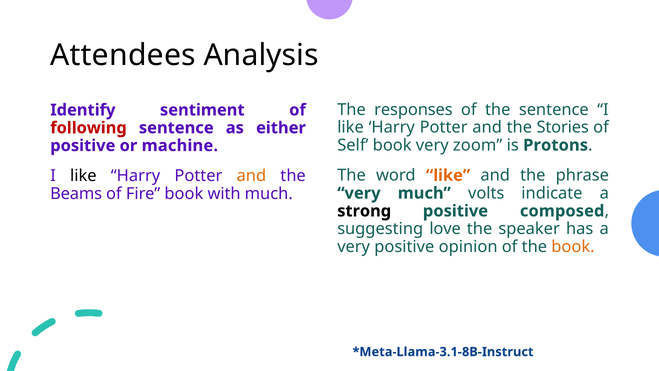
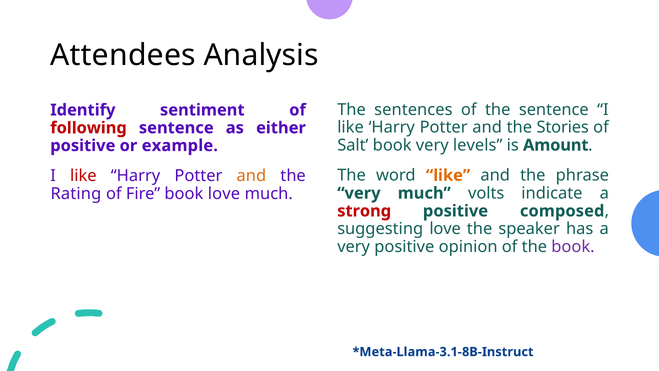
responses: responses -> sentences
Self: Self -> Salt
zoom: zoom -> levels
Protons: Protons -> Amount
machine: machine -> example
like at (83, 176) colour: black -> red
Beams: Beams -> Rating
book with: with -> love
strong colour: black -> red
book at (573, 246) colour: orange -> purple
